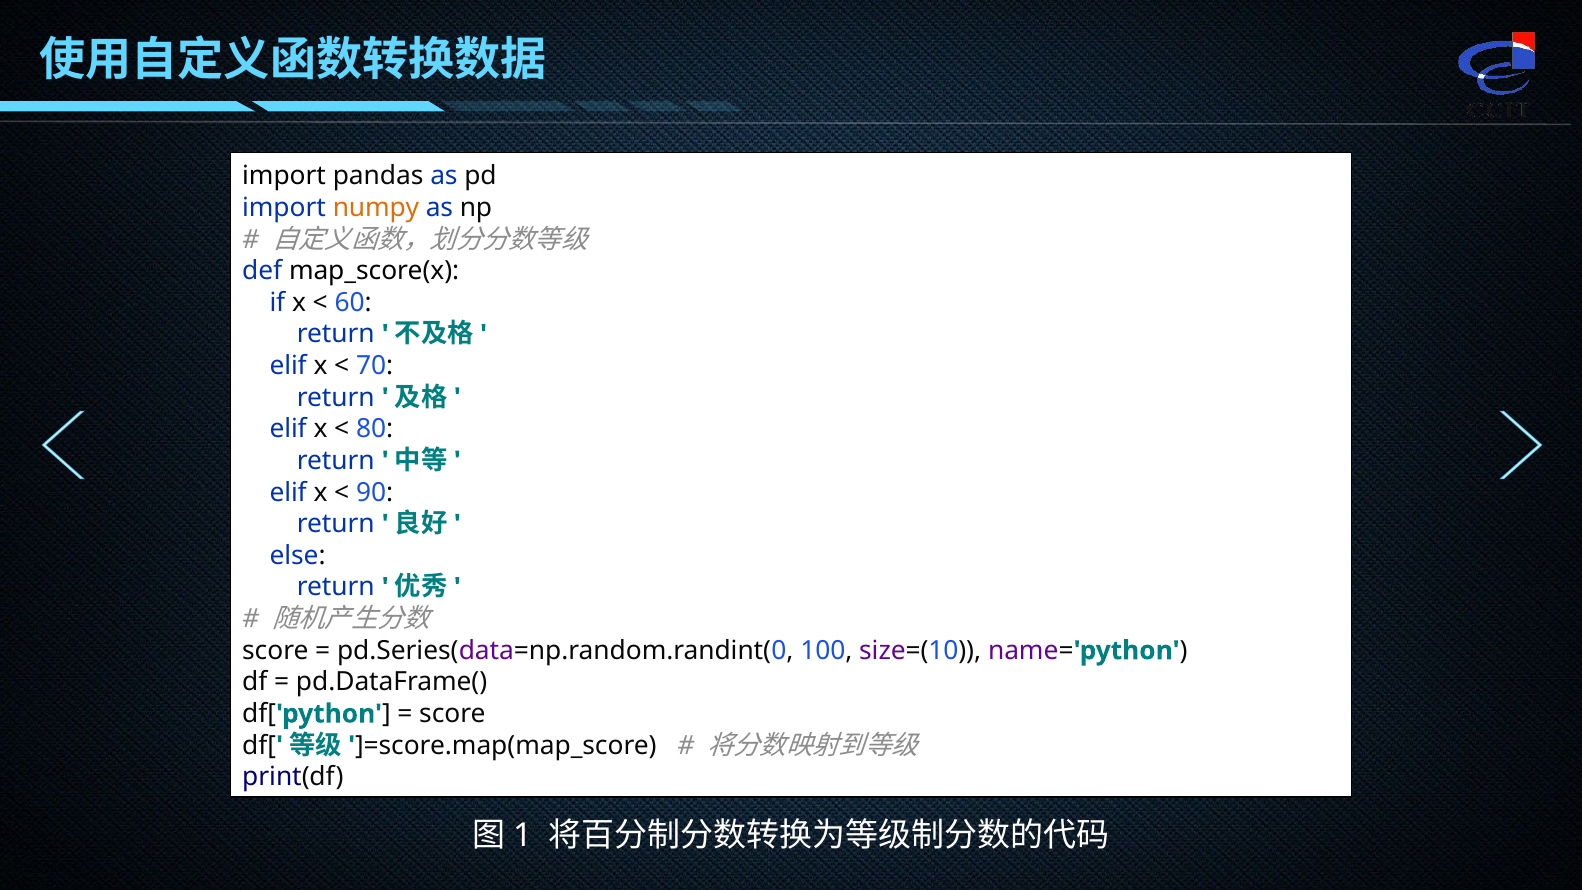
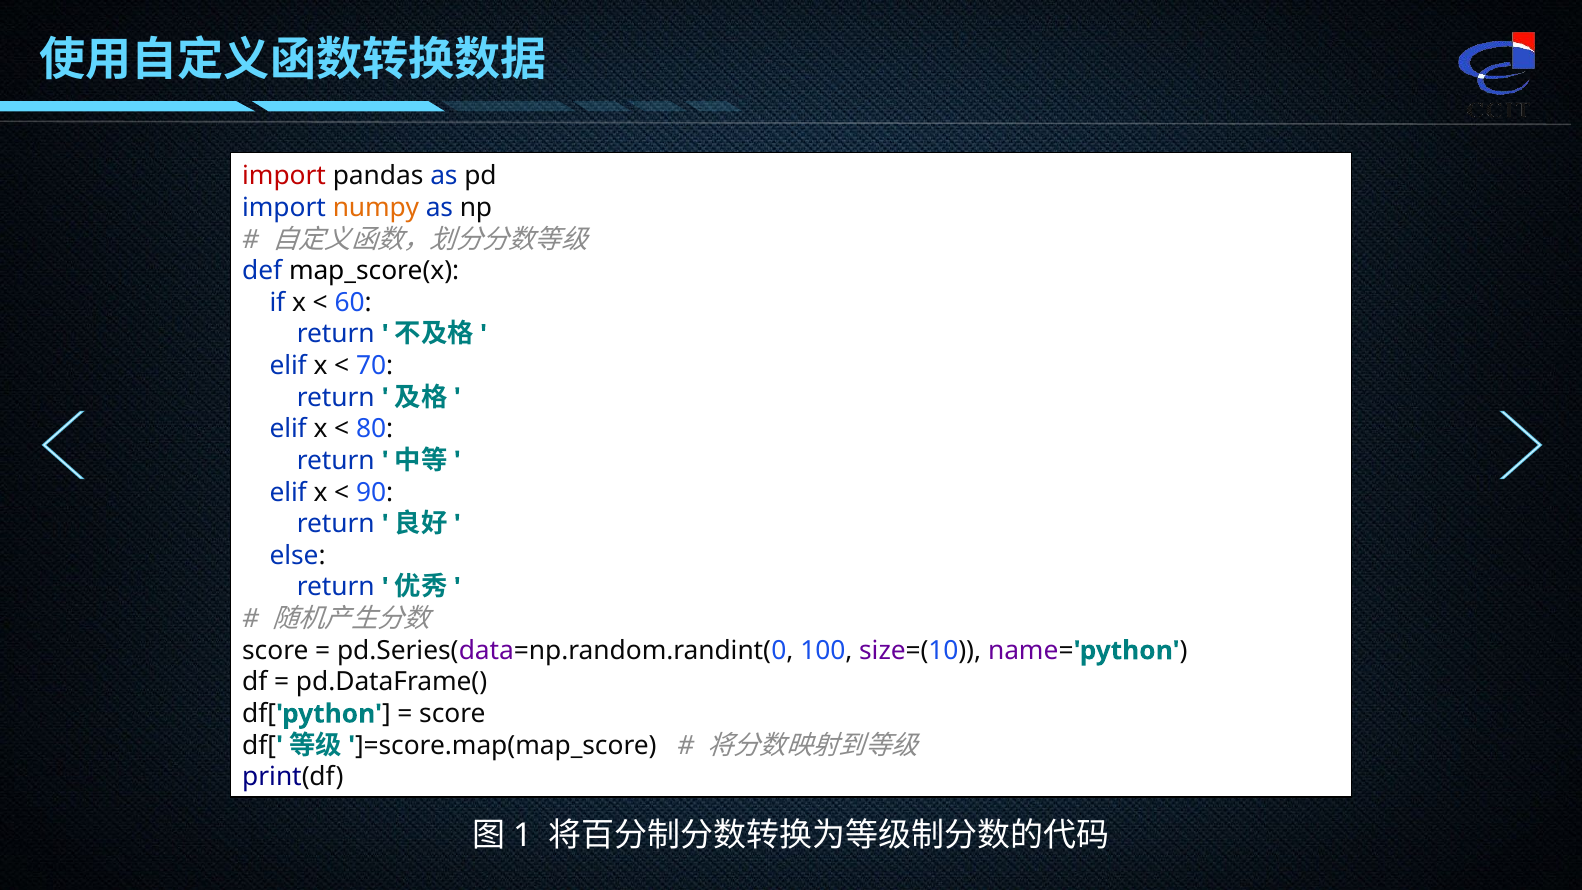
import at (284, 176) colour: black -> red
